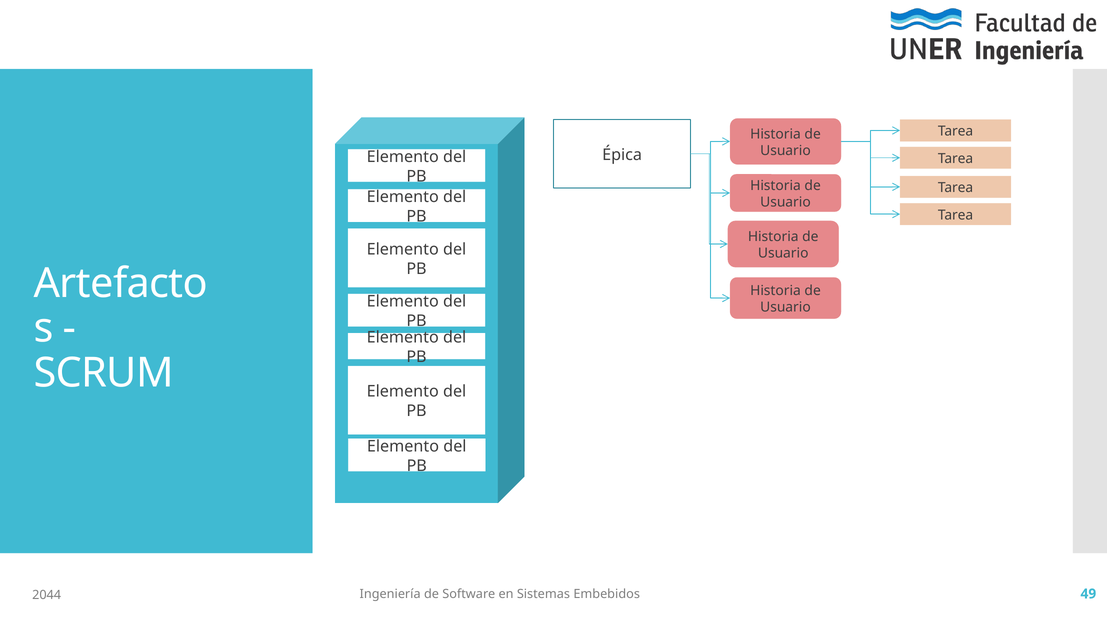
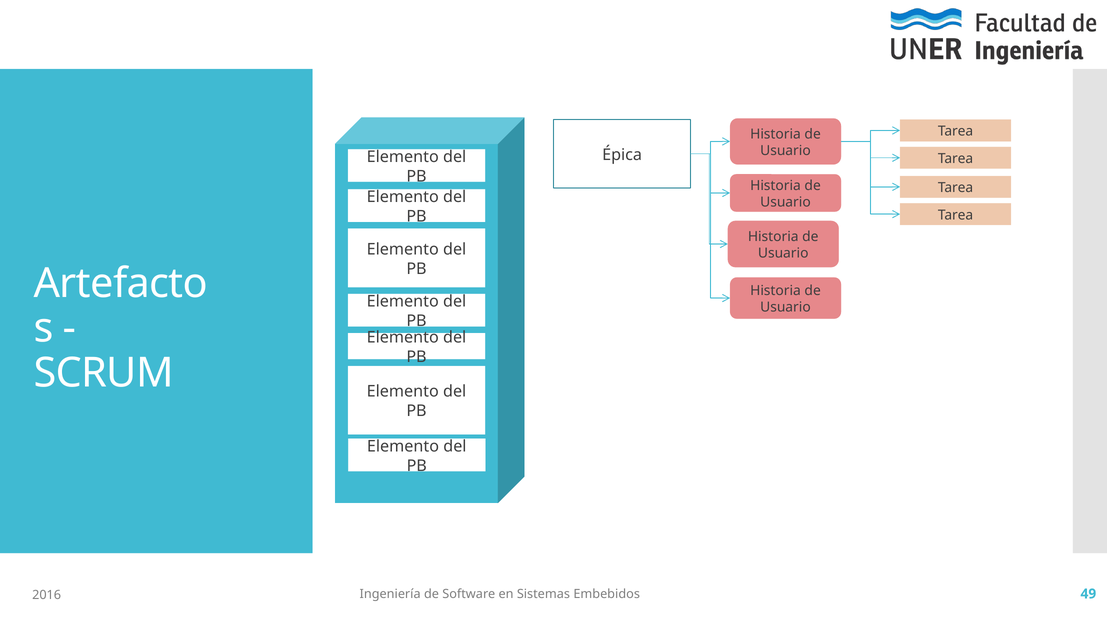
2044: 2044 -> 2016
